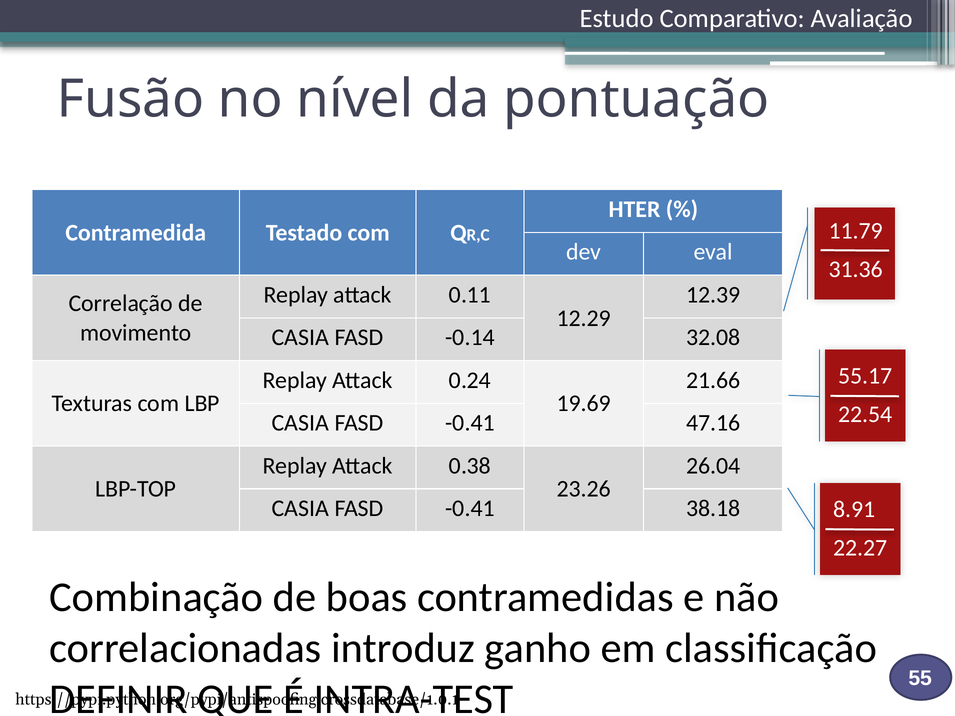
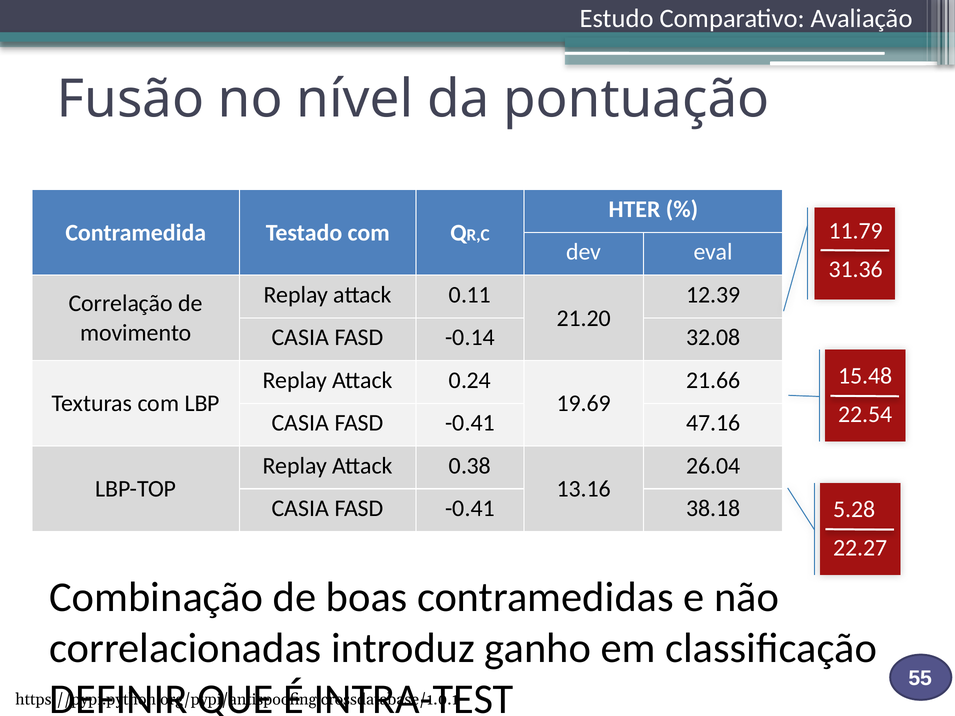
12.29: 12.29 -> 21.20
55.17: 55.17 -> 15.48
23.26: 23.26 -> 13.16
8.91: 8.91 -> 5.28
